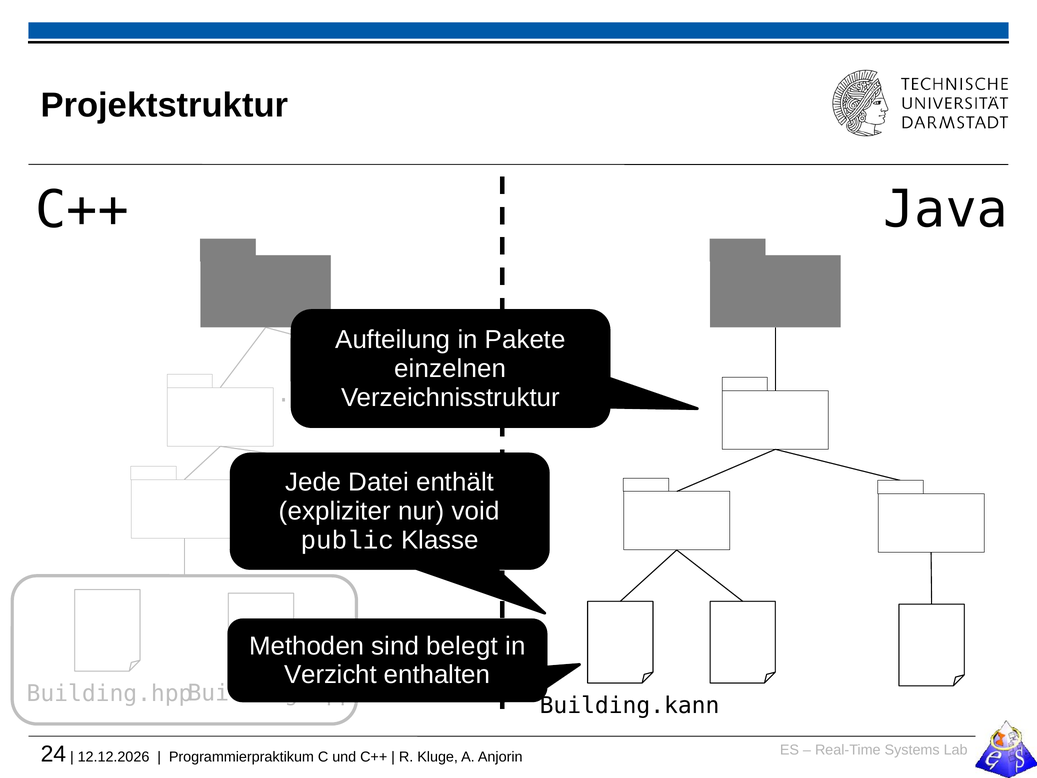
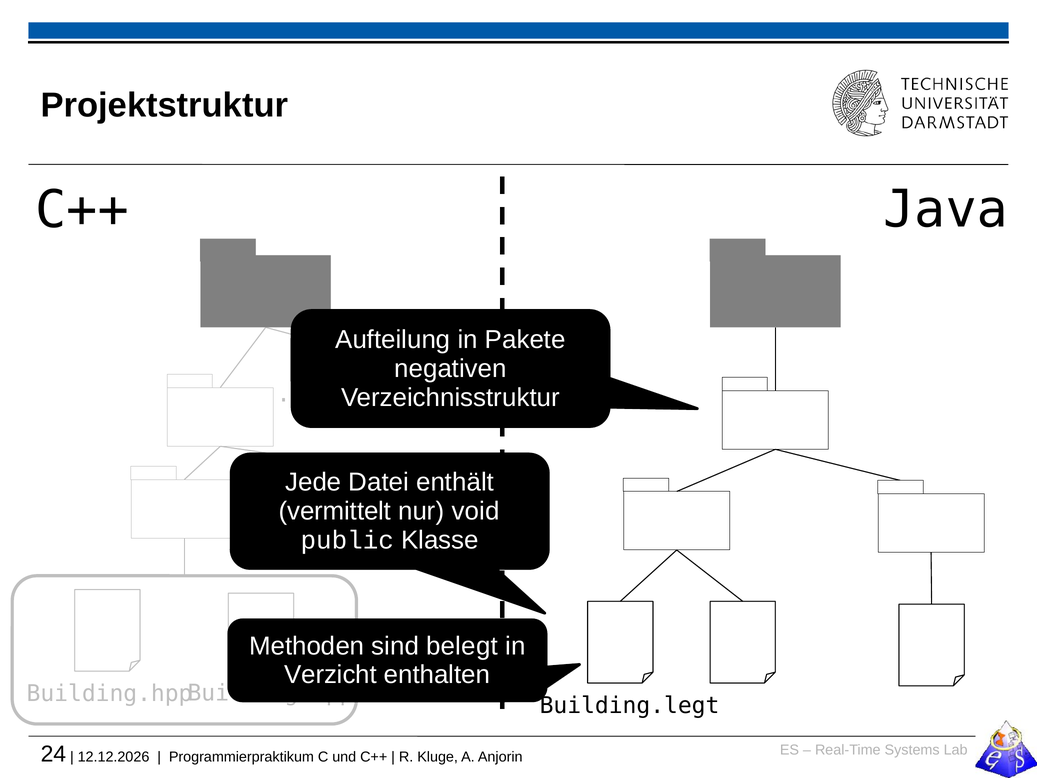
einzelnen: einzelnen -> negativen
expliziter: expliziter -> vermittelt
Building.kann: Building.kann -> Building.legt
